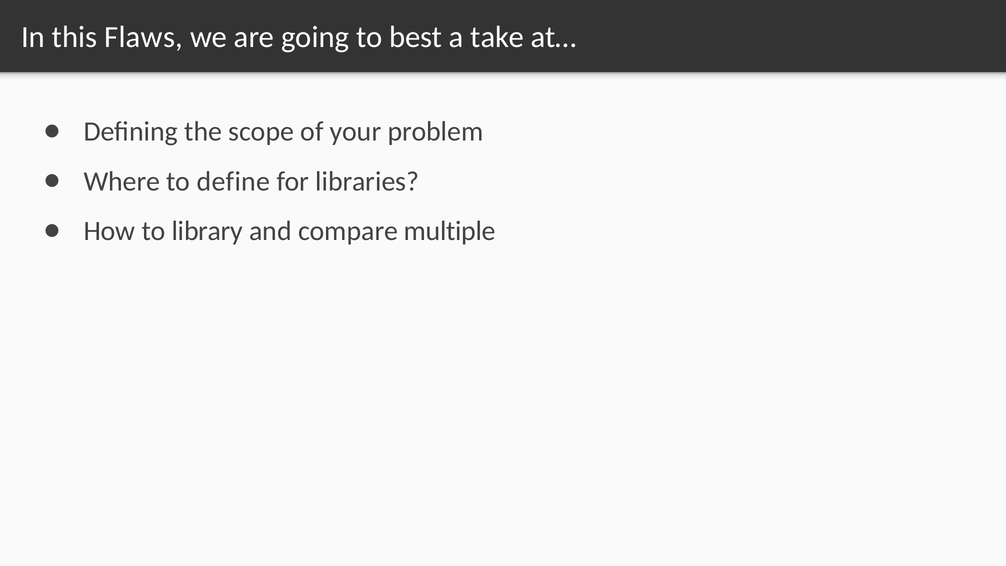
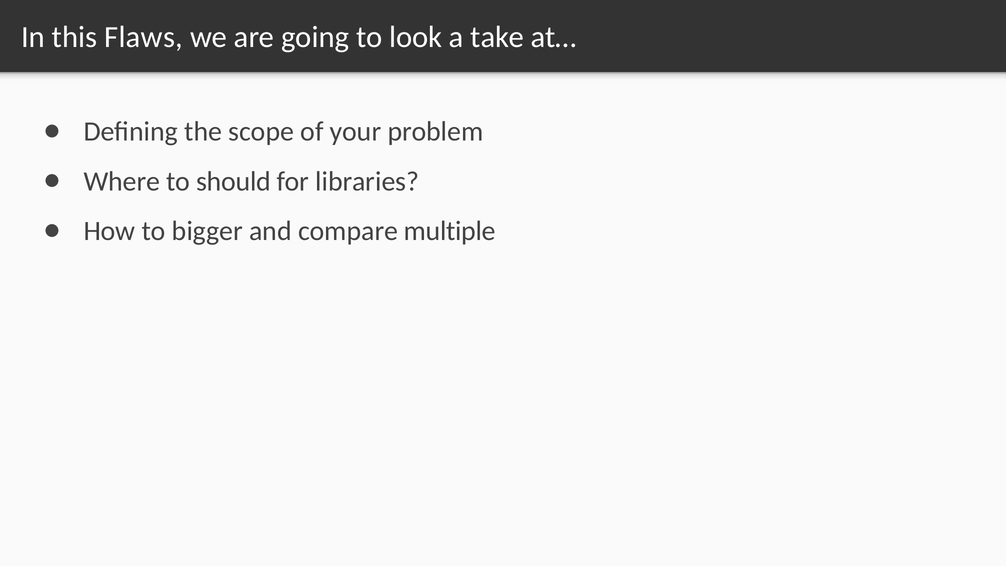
best: best -> look
define: define -> should
library: library -> bigger
